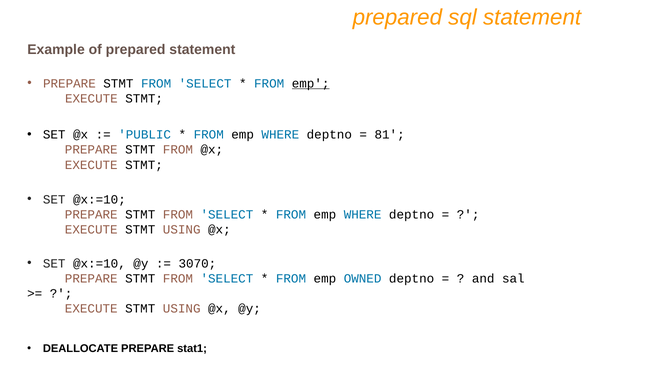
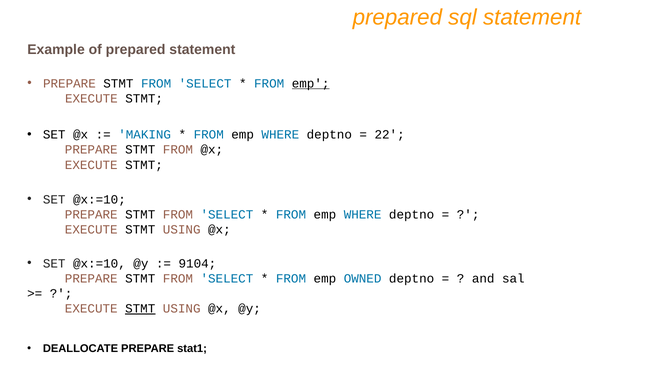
PUBLIC: PUBLIC -> MAKING
81: 81 -> 22
3070: 3070 -> 9104
STMT at (140, 309) underline: none -> present
